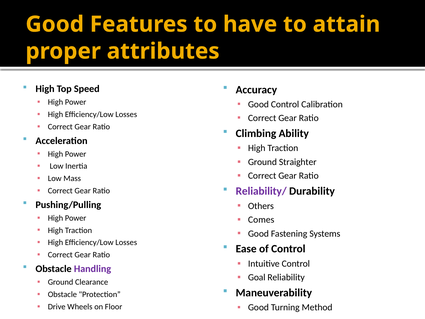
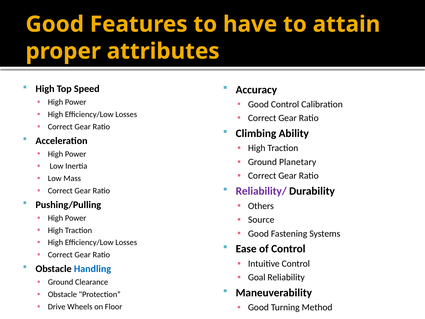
Straighter: Straighter -> Planetary
Comes: Comes -> Source
Handling colour: purple -> blue
